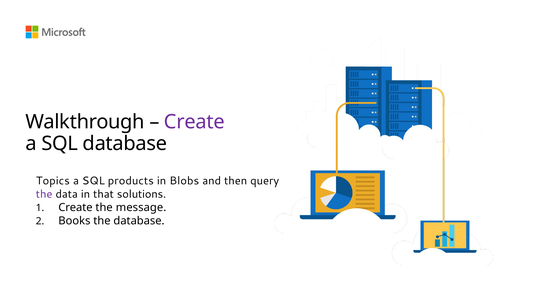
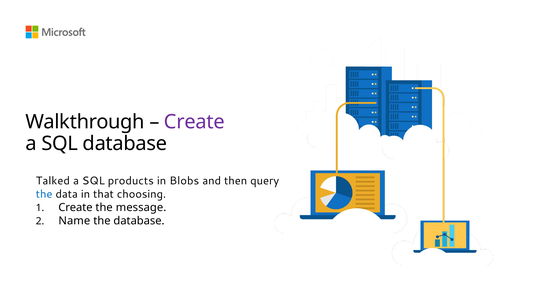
Topics: Topics -> Talked
the at (44, 194) colour: purple -> blue
solutions: solutions -> choosing
Books: Books -> Name
